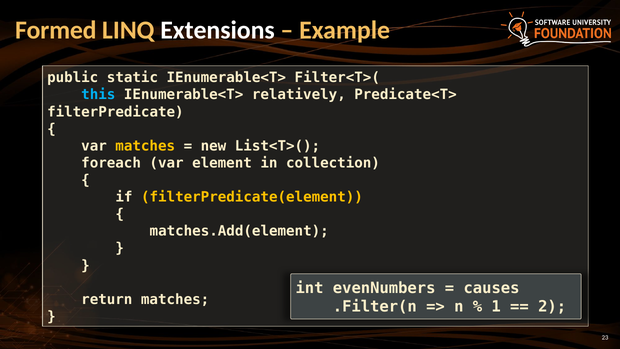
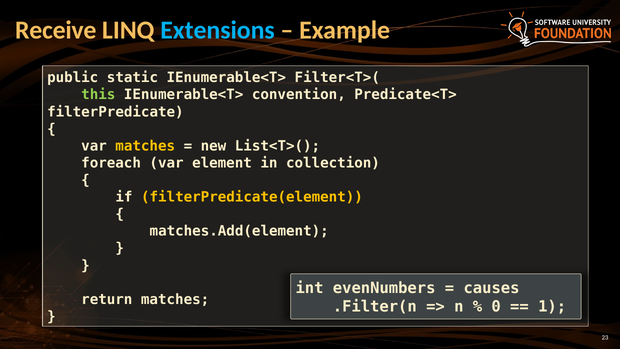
Formed: Formed -> Receive
Extensions colour: white -> light blue
this colour: light blue -> light green
relatively: relatively -> convention
1: 1 -> 0
2: 2 -> 1
